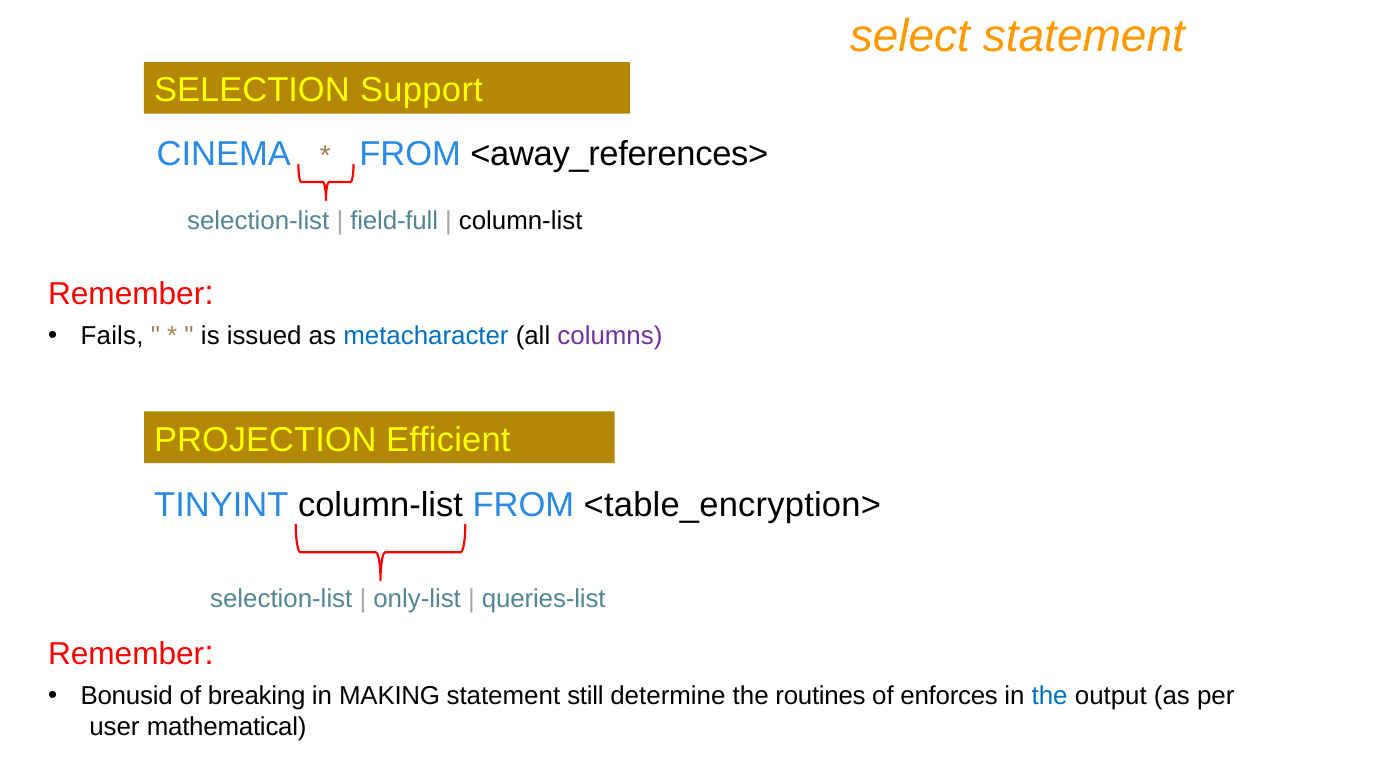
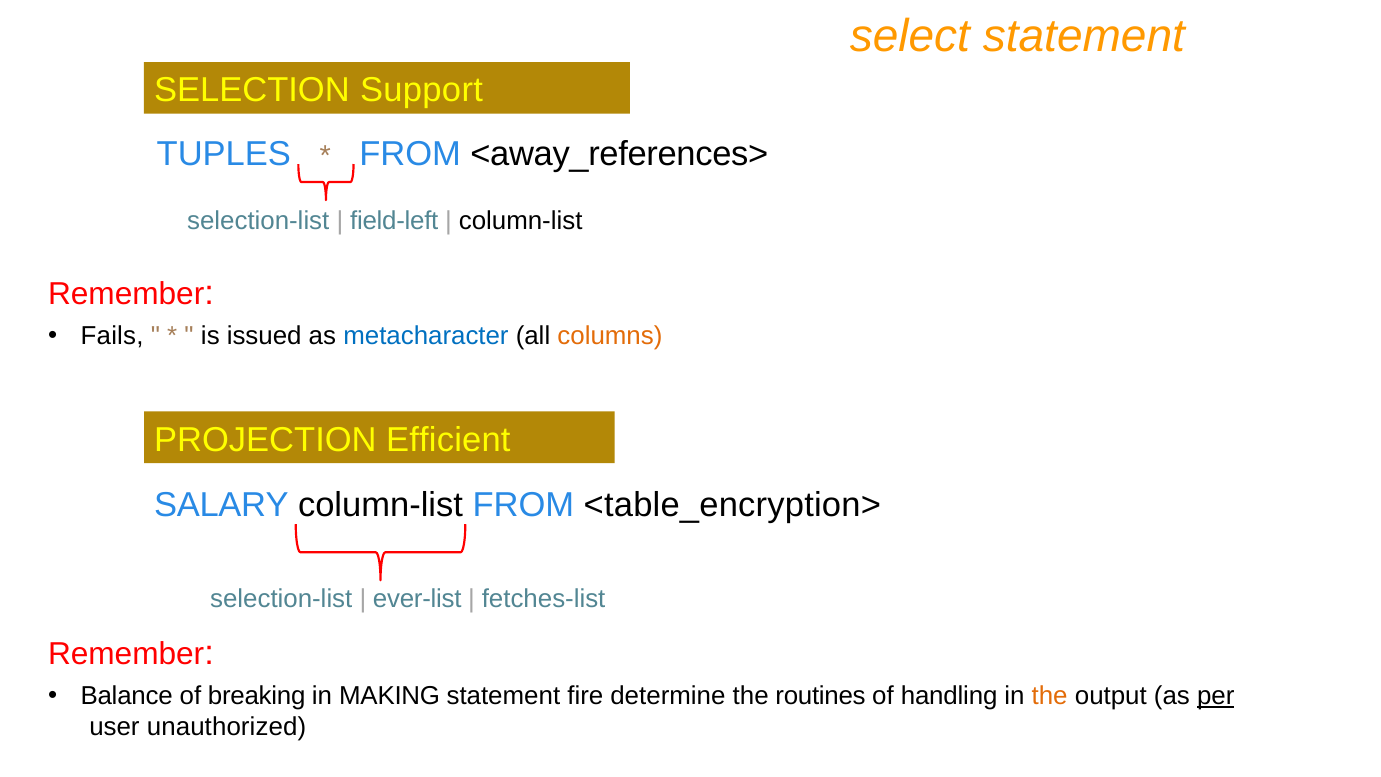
CINEMA: CINEMA -> TUPLES
field-full: field-full -> field-left
columns colour: purple -> orange
TINYINT: TINYINT -> SALARY
only-list: only-list -> ever-list
queries-list: queries-list -> fetches-list
Bonusid: Bonusid -> Balance
still: still -> fire
enforces: enforces -> handling
the at (1050, 696) colour: blue -> orange
per underline: none -> present
mathematical: mathematical -> unauthorized
